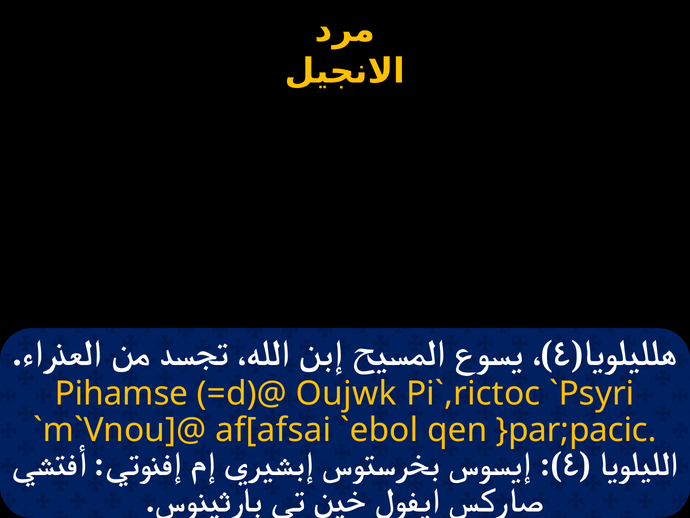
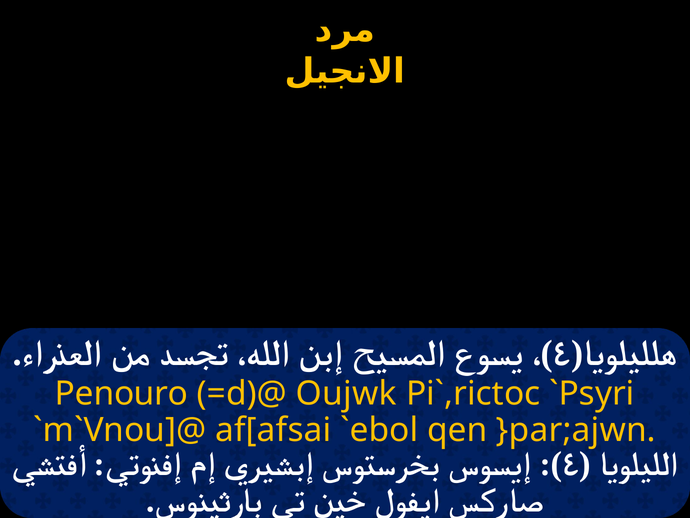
Pihamse: Pihamse -> Penouro
}par;pacic: }par;pacic -> }par;ajwn
